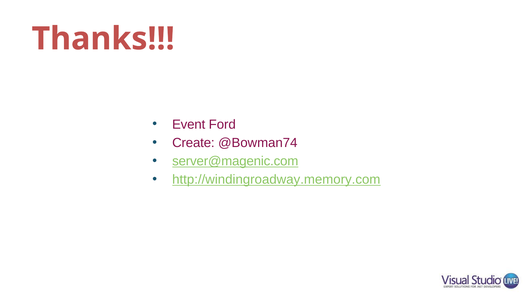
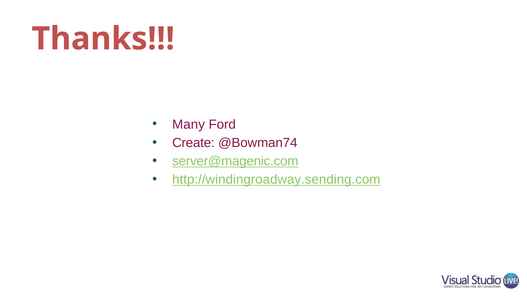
Event: Event -> Many
http://windingroadway.memory.com: http://windingroadway.memory.com -> http://windingroadway.sending.com
